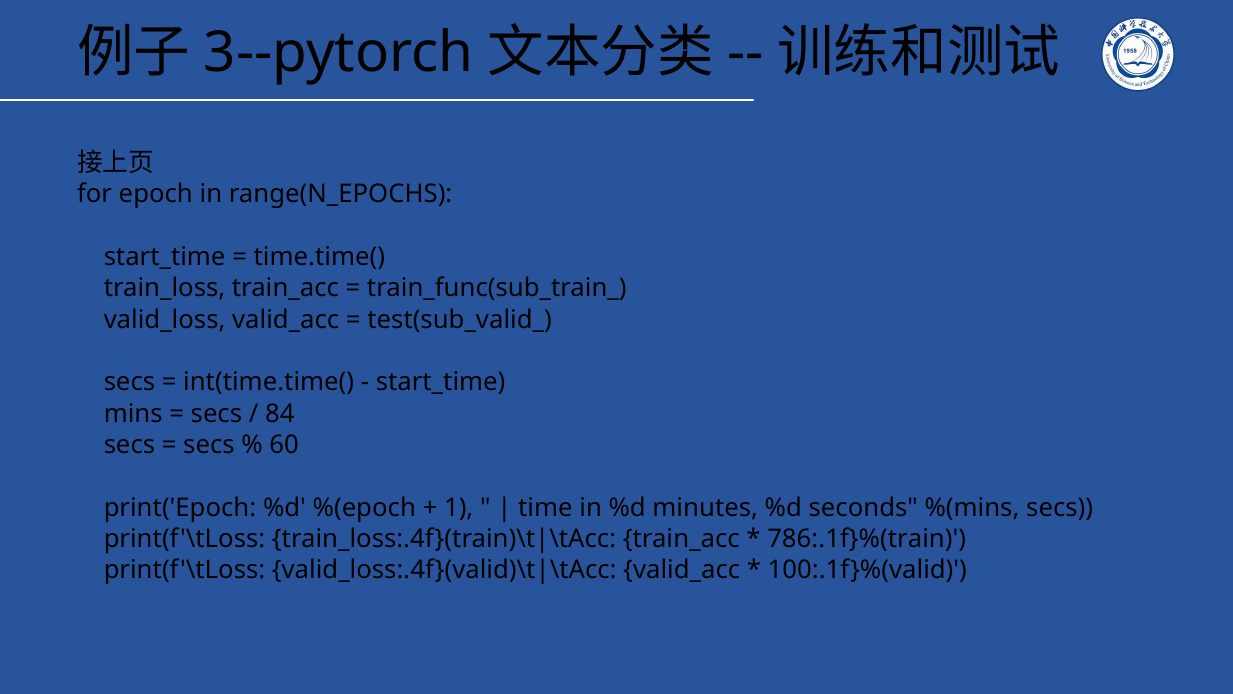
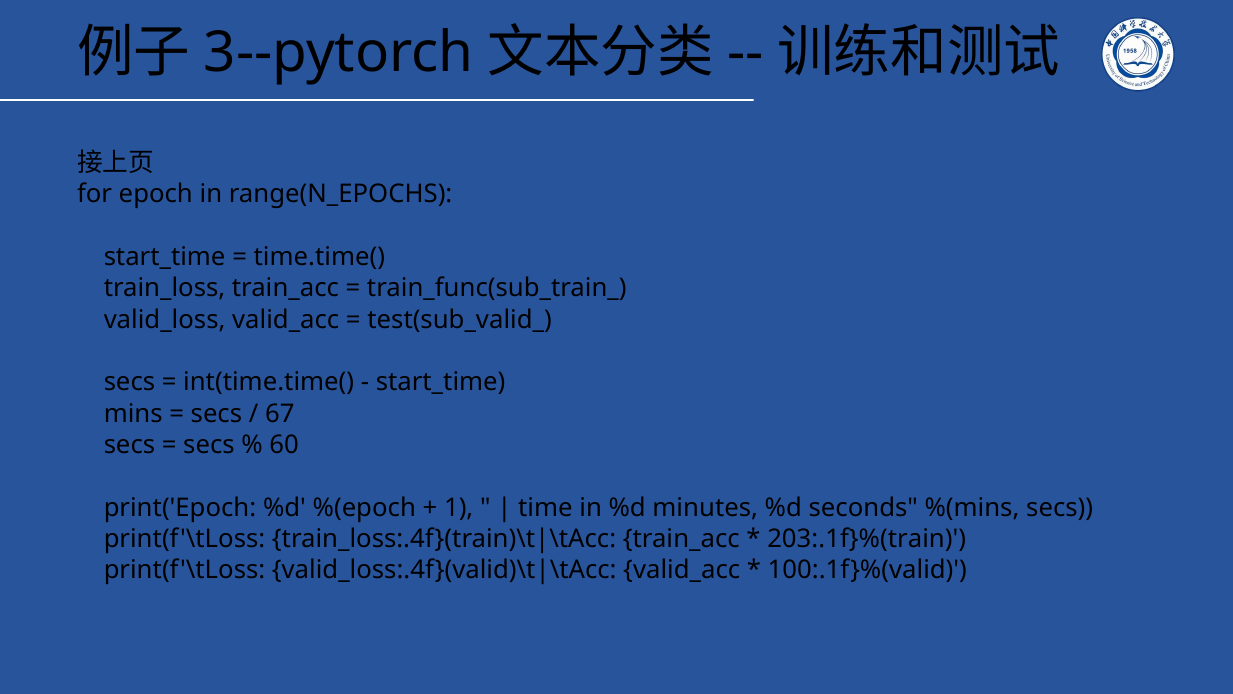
84: 84 -> 67
786:.1f}%(train: 786:.1f}%(train -> 203:.1f}%(train
